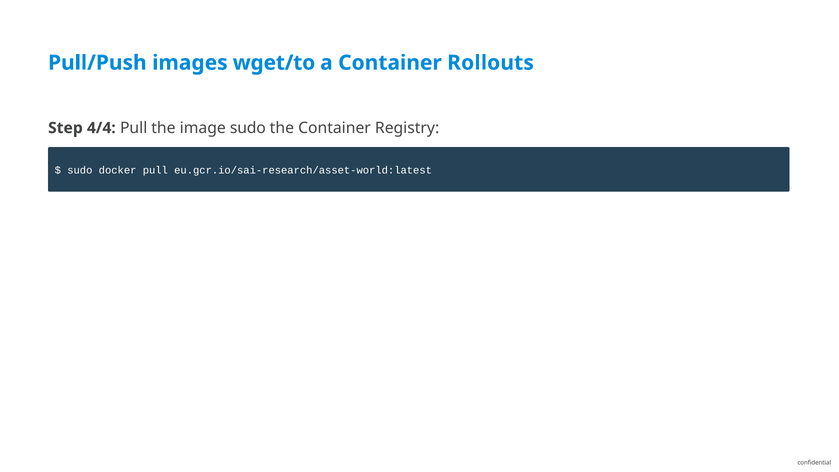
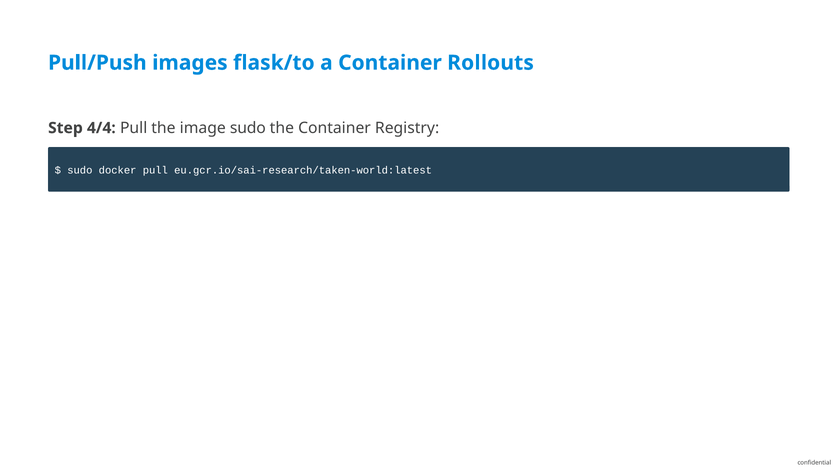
wget/to: wget/to -> flask/to
eu.gcr.io/sai-research/asset-world:latest: eu.gcr.io/sai-research/asset-world:latest -> eu.gcr.io/sai-research/taken-world:latest
